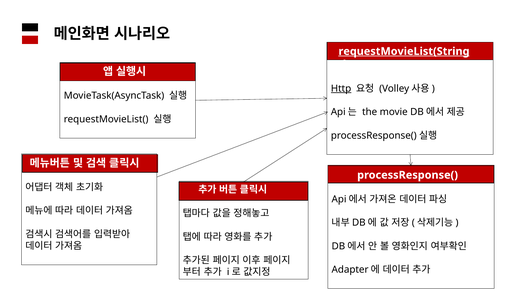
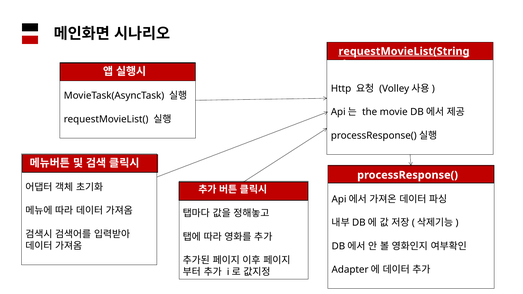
Http underline: present -> none
